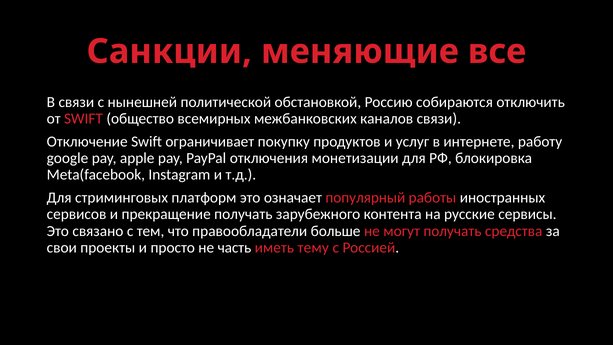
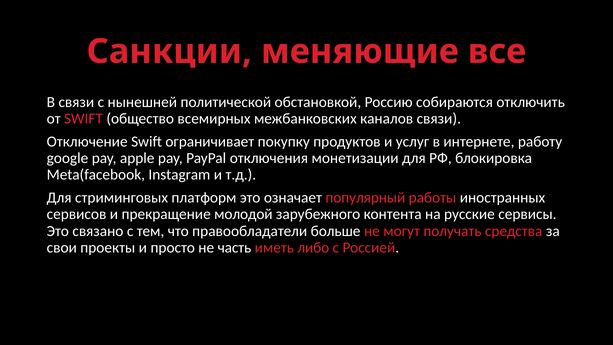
прекращение получать: получать -> молодой
тему: тему -> либо
